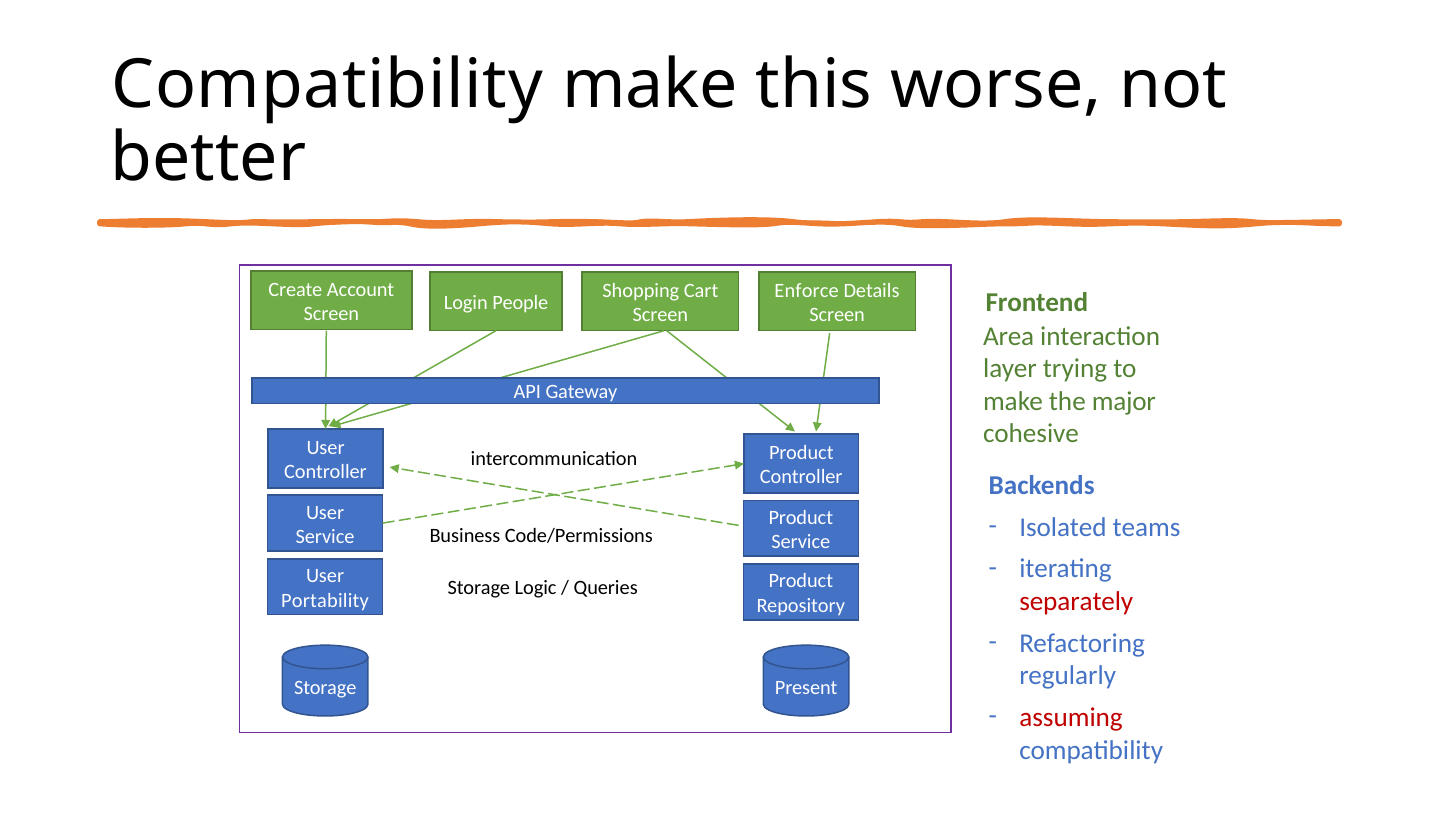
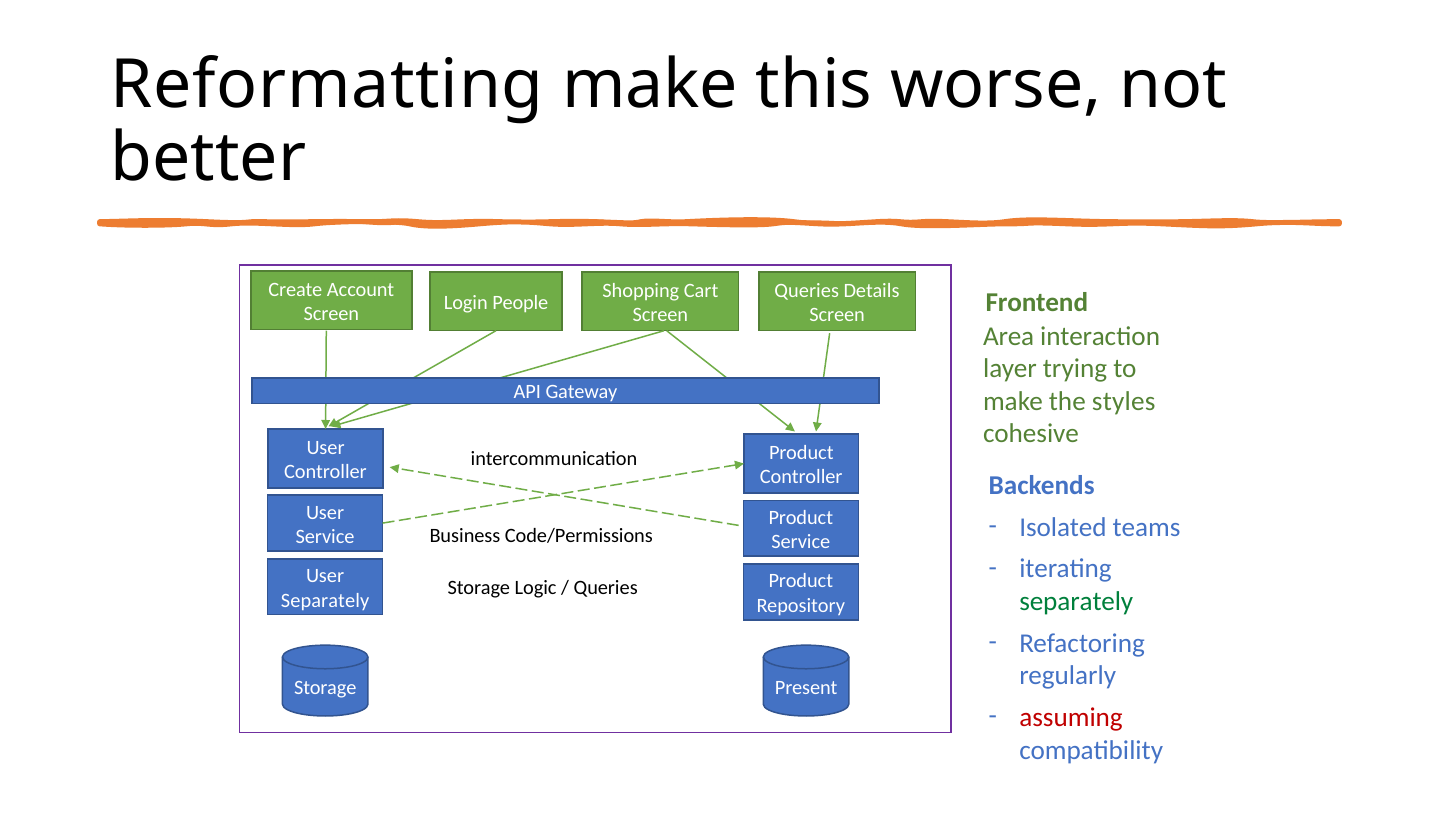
Compatibility at (327, 85): Compatibility -> Reformatting
Enforce at (807, 291): Enforce -> Queries
major: major -> styles
separately at (1076, 602) colour: red -> green
Portability at (325, 601): Portability -> Separately
